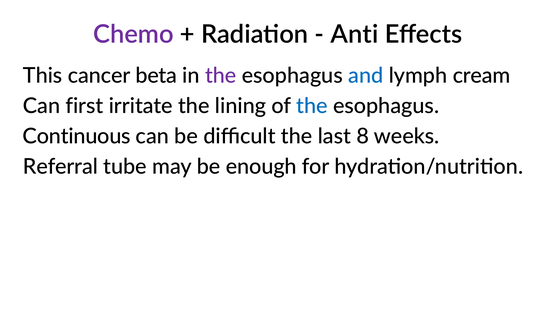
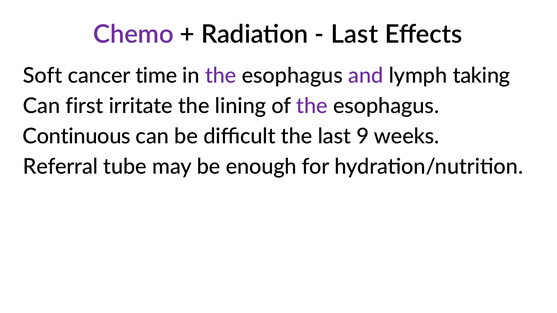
Anti at (354, 34): Anti -> Last
This: This -> Soft
beta: beta -> time
and colour: blue -> purple
cream: cream -> taking
the at (312, 106) colour: blue -> purple
8: 8 -> 9
